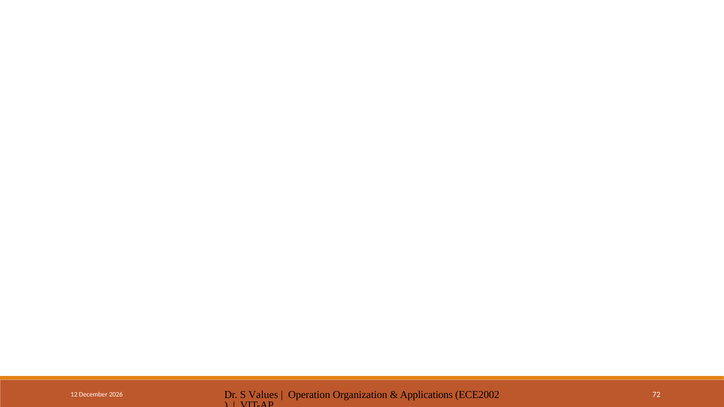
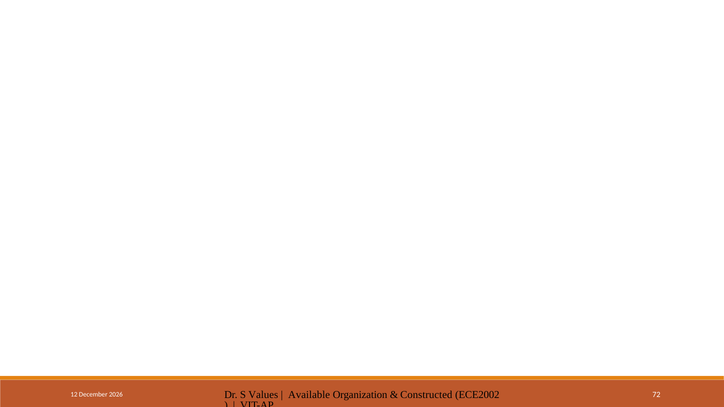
Operation: Operation -> Available
Applications: Applications -> Constructed
